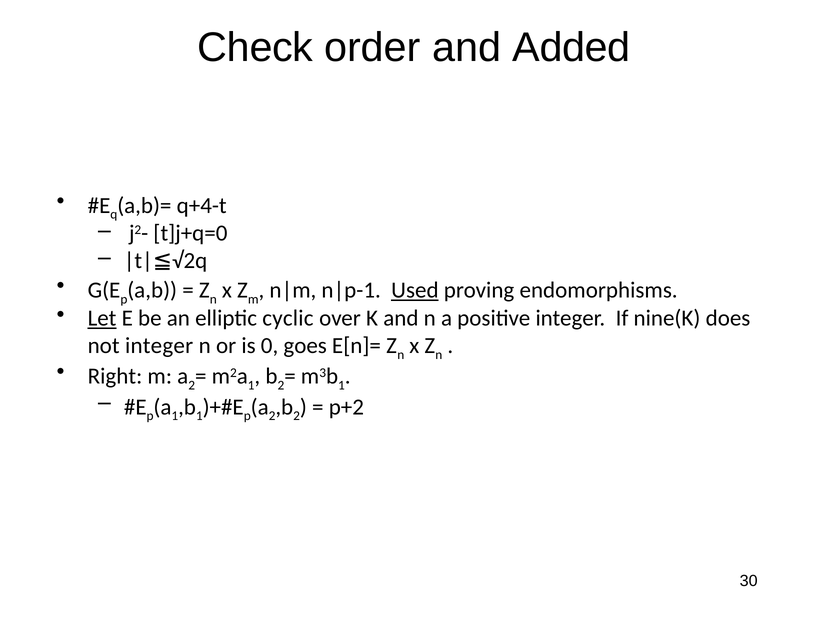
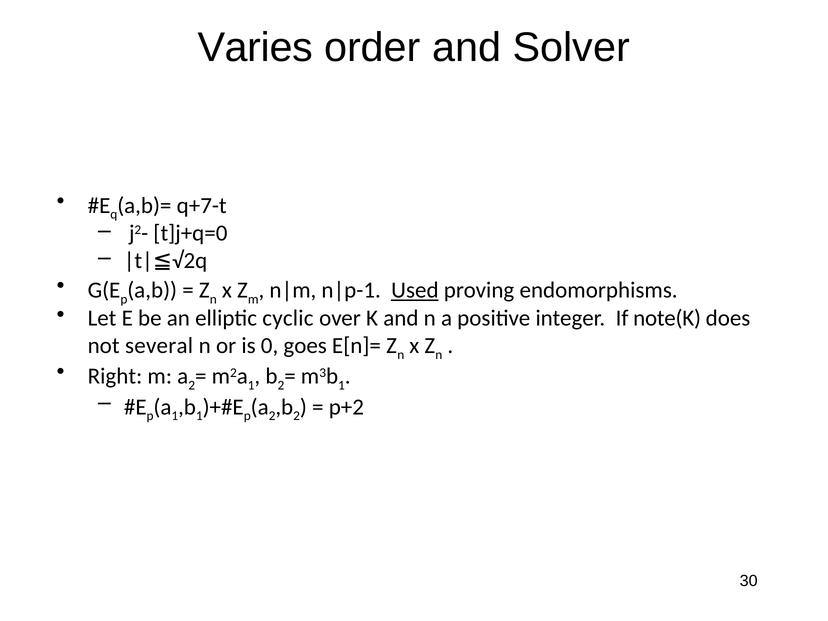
Check: Check -> Varies
Added: Added -> Solver
q+4-t: q+4-t -> q+7-t
Let underline: present -> none
nine(K: nine(K -> note(K
not integer: integer -> several
